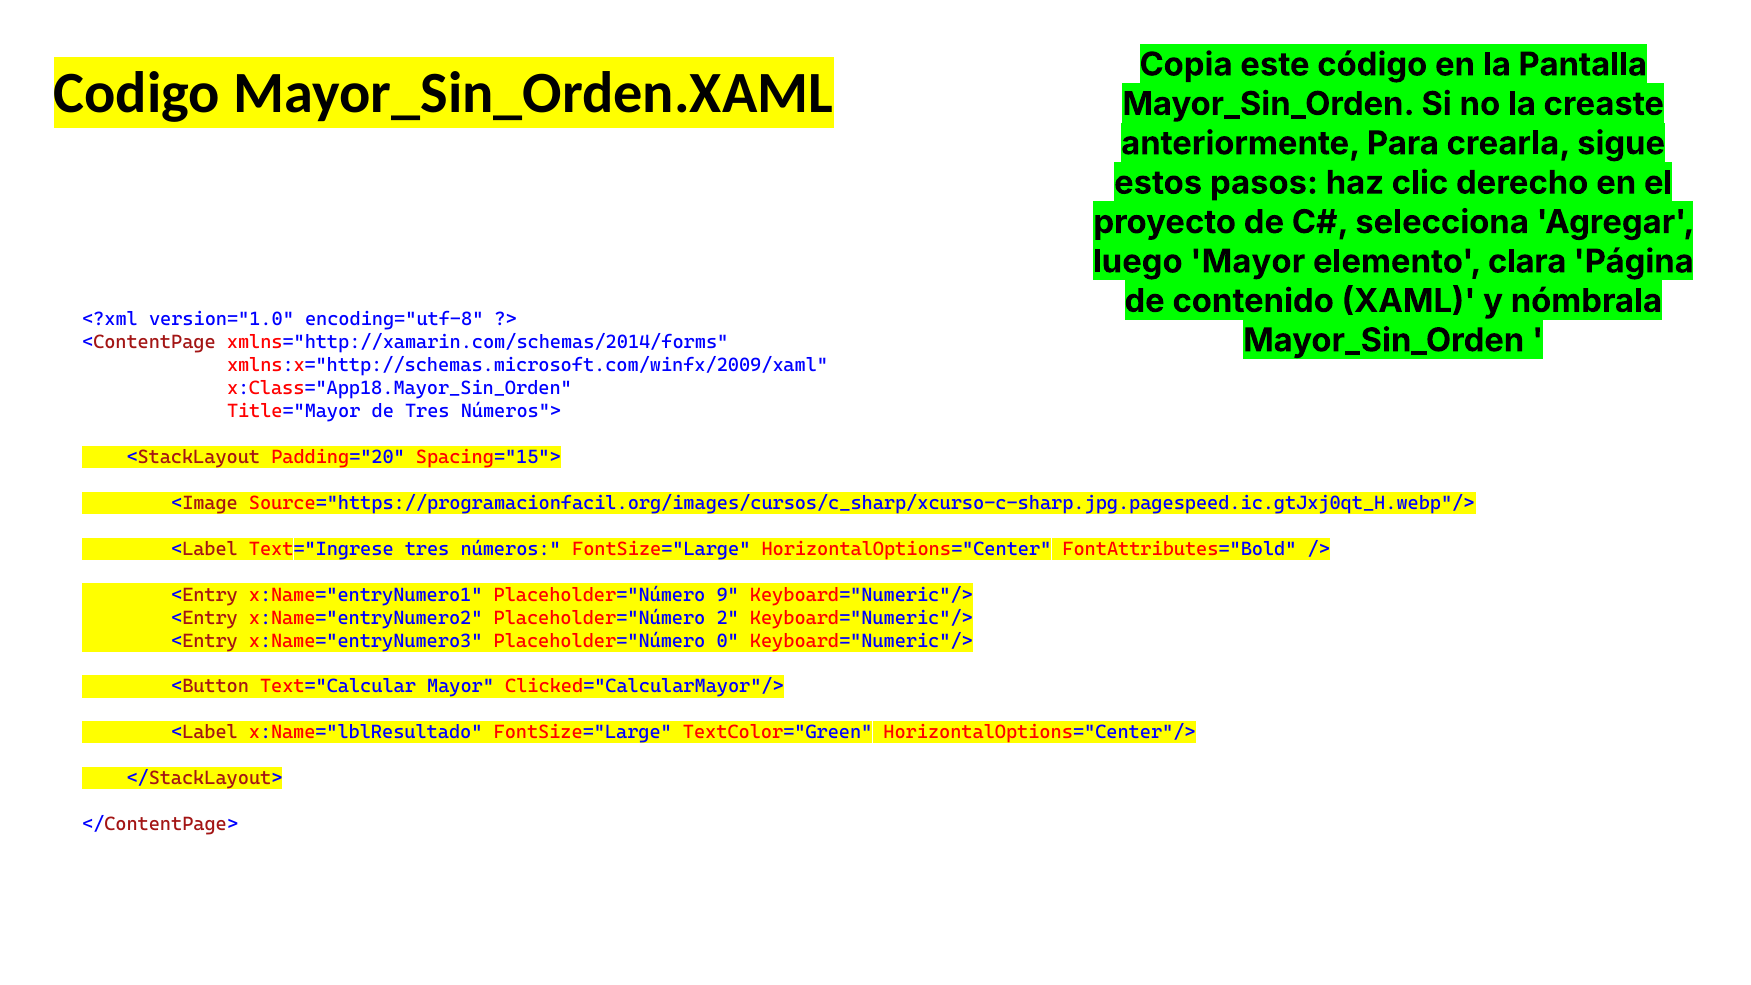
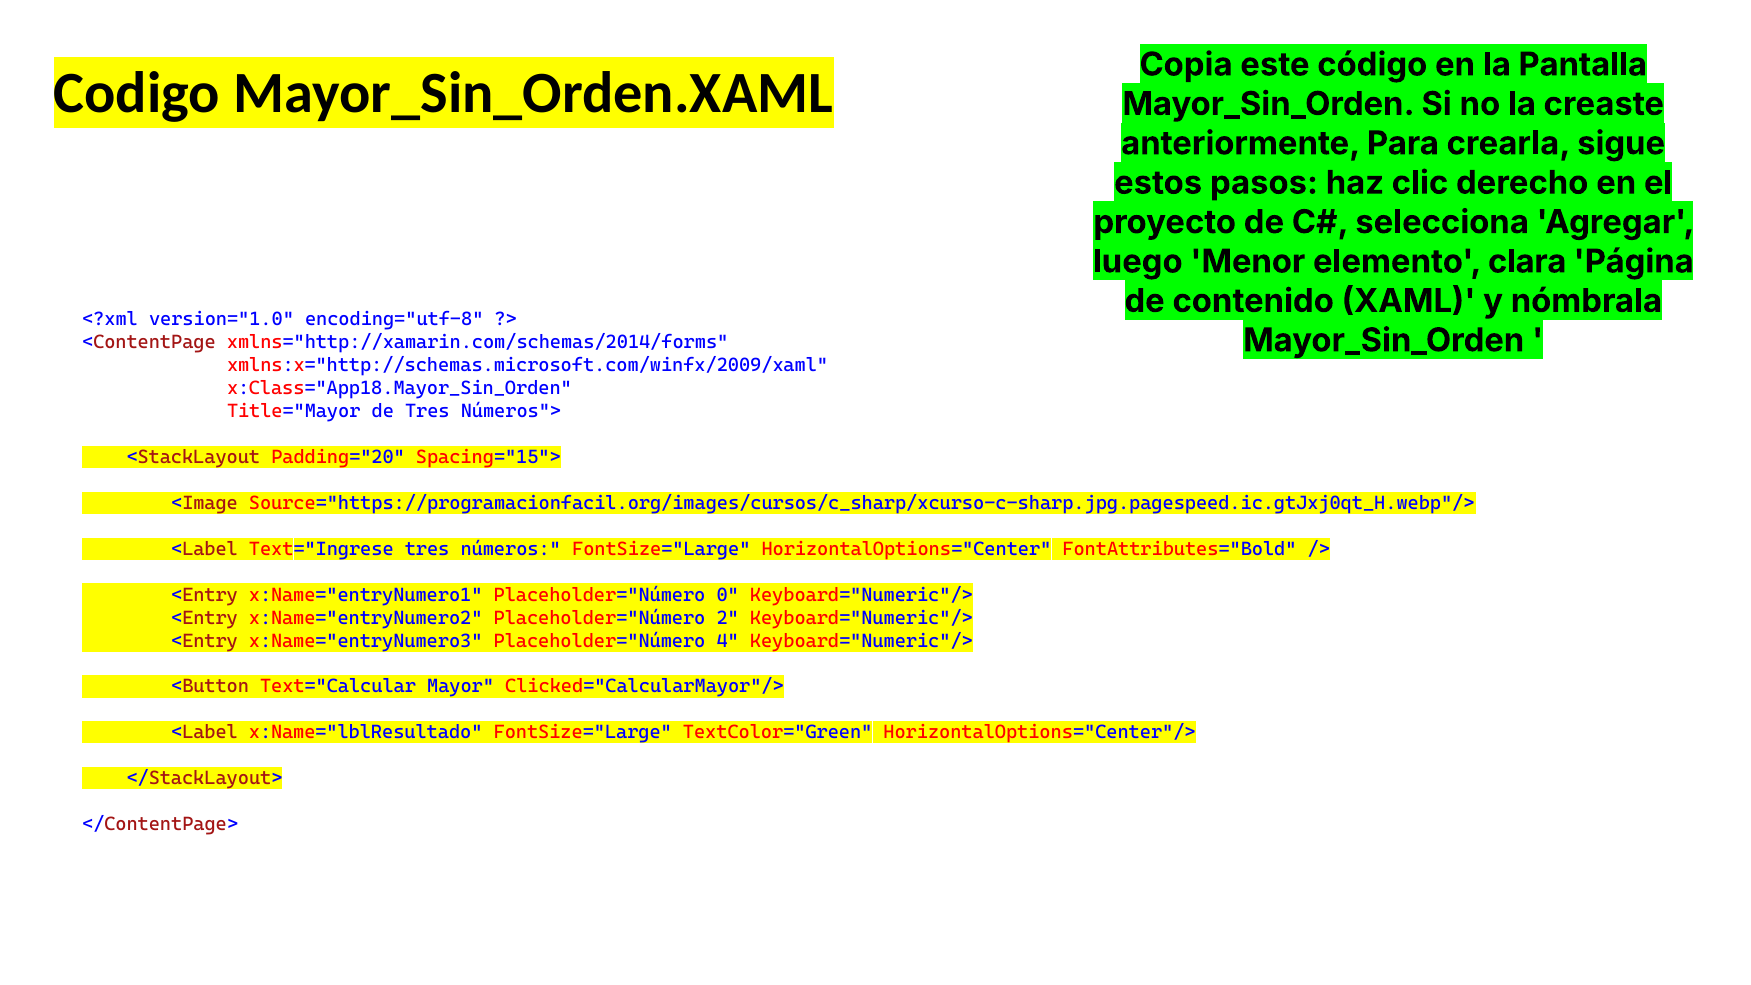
luego Mayor: Mayor -> Menor
9: 9 -> 0
0: 0 -> 4
